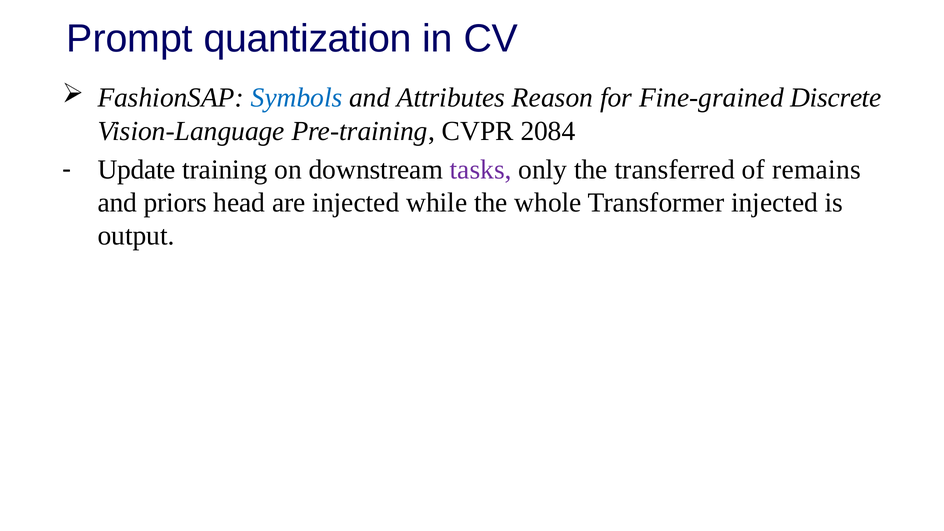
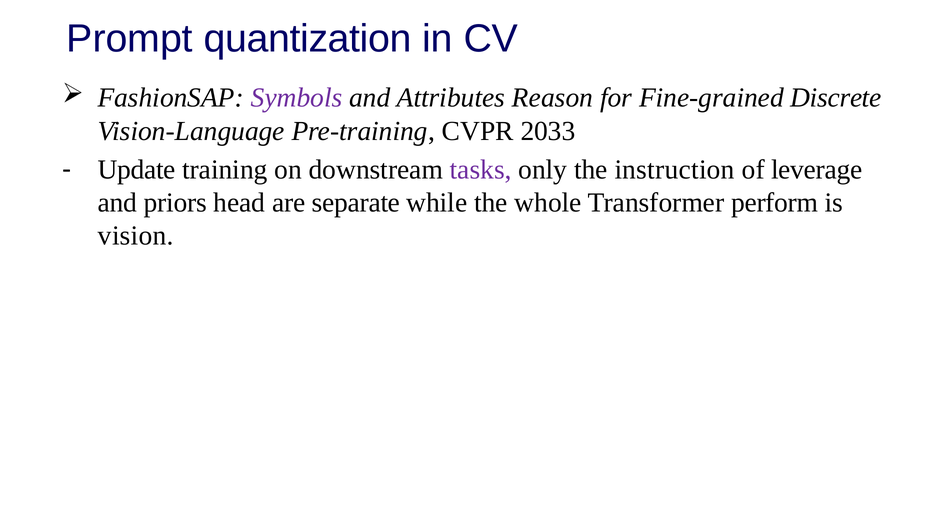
Symbols colour: blue -> purple
2084: 2084 -> 2033
transferred: transferred -> instruction
remains: remains -> leverage
are injected: injected -> separate
Transformer injected: injected -> perform
output: output -> vision
